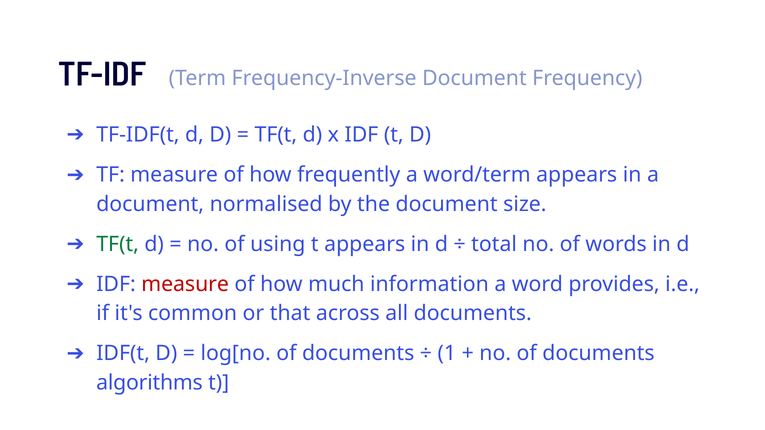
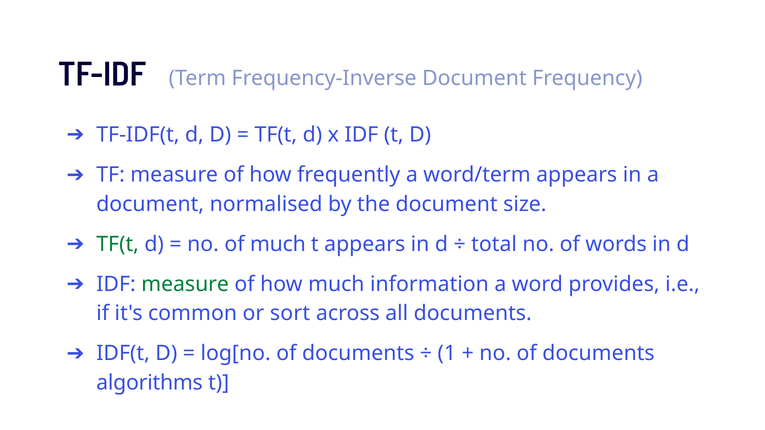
of using: using -> much
measure at (185, 284) colour: red -> green
that: that -> sort
